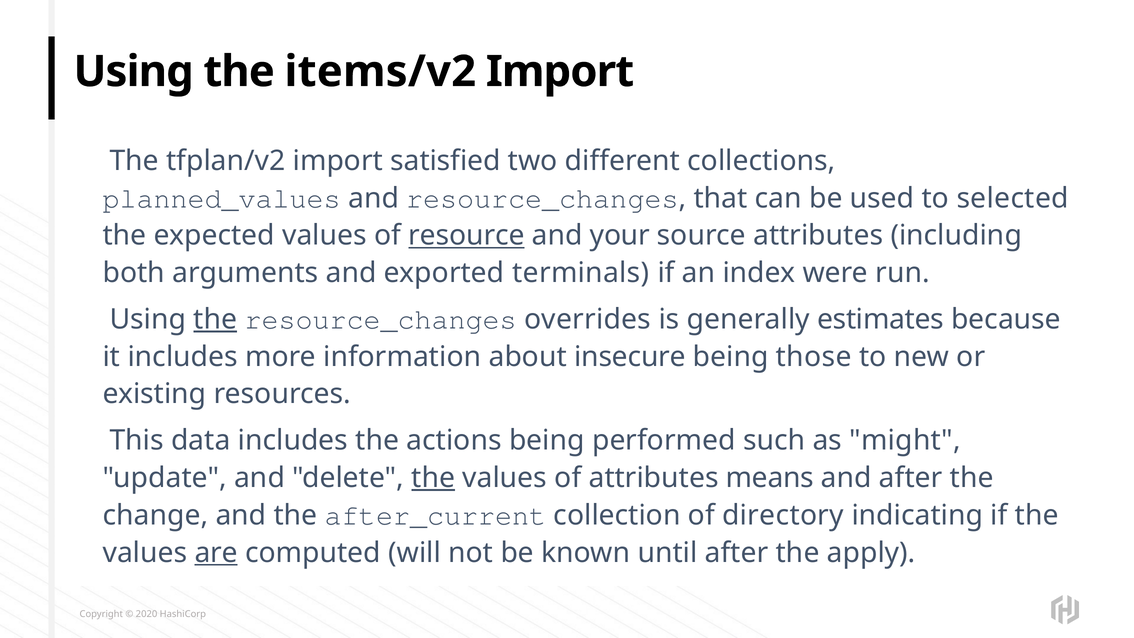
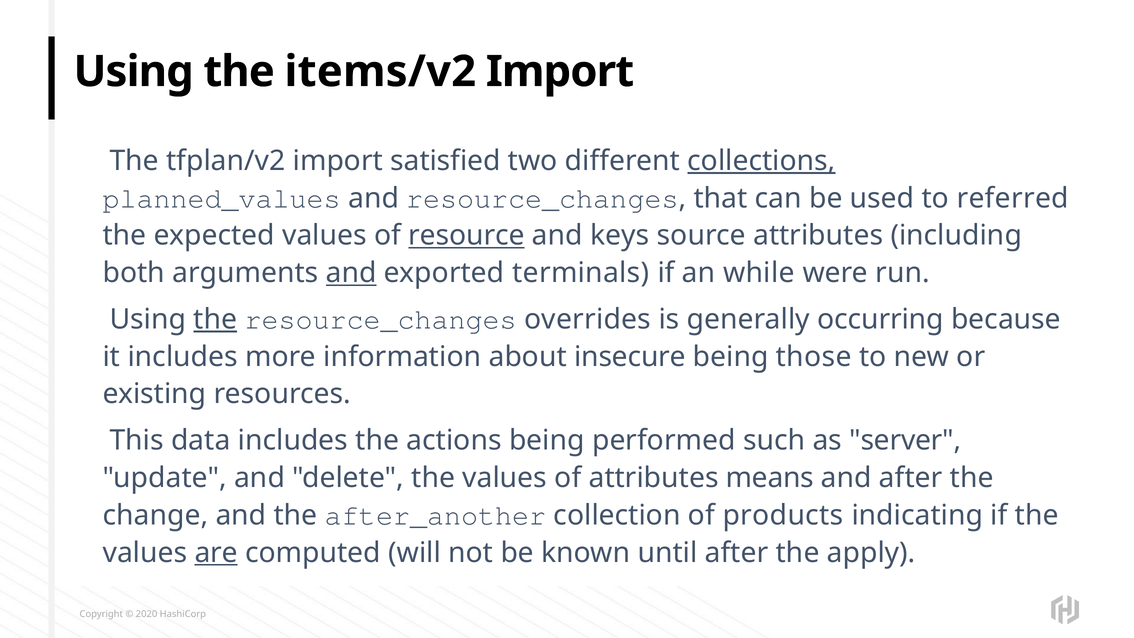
collections underline: none -> present
selected: selected -> referred
your: your -> keys
and at (351, 273) underline: none -> present
index: index -> while
estimates: estimates -> occurring
might: might -> server
the at (433, 478) underline: present -> none
after_current: after_current -> after_another
directory: directory -> products
